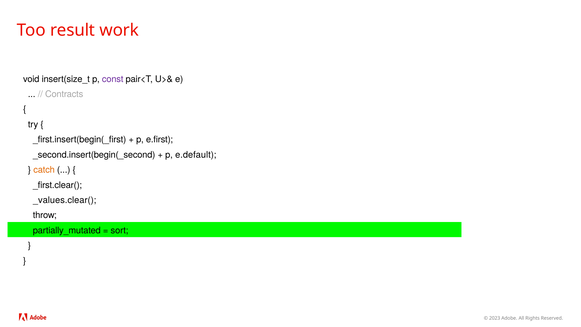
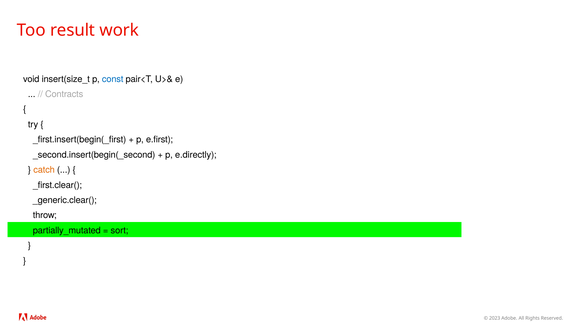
const colour: purple -> blue
e.default: e.default -> e.directly
_values.clear(: _values.clear( -> _generic.clear(
